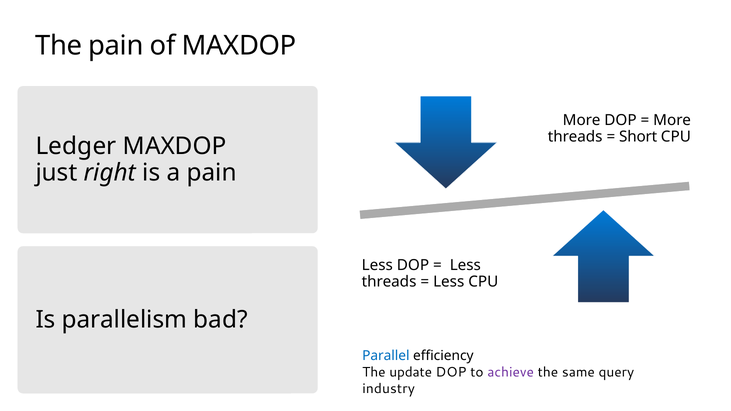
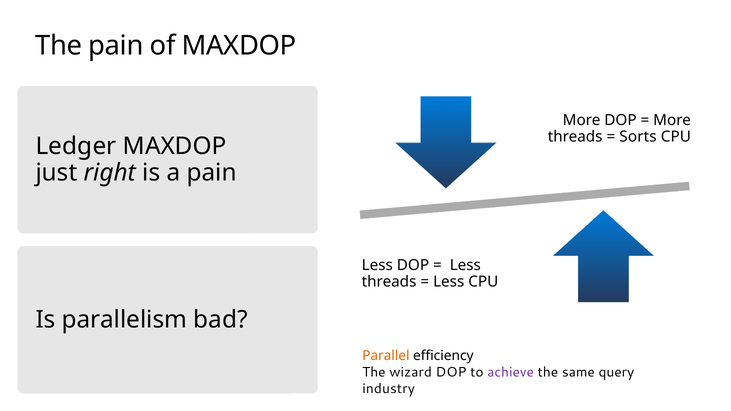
Short: Short -> Sorts
Parallel colour: blue -> orange
update: update -> wizard
